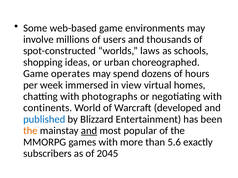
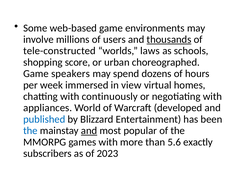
thousands underline: none -> present
spot-constructed: spot-constructed -> tele-constructed
ideas: ideas -> score
operates: operates -> speakers
photographs: photographs -> continuously
continents: continents -> appliances
the at (30, 131) colour: orange -> blue
2045: 2045 -> 2023
